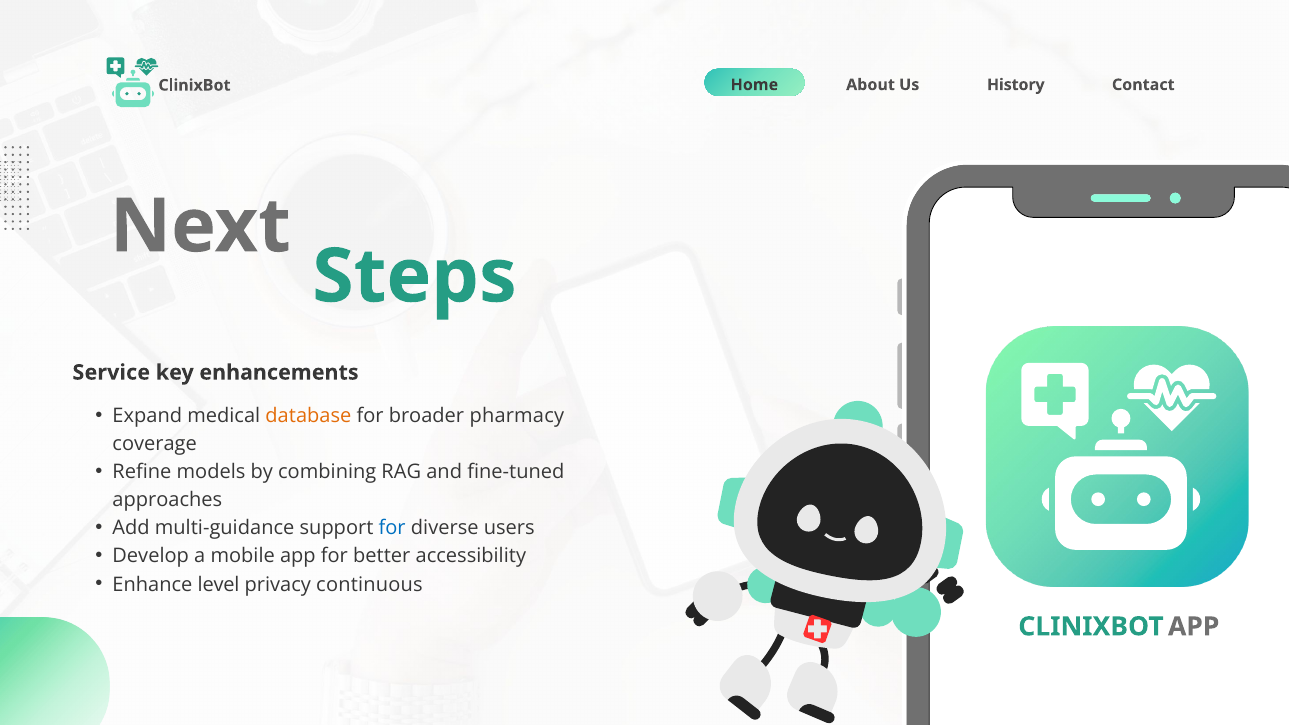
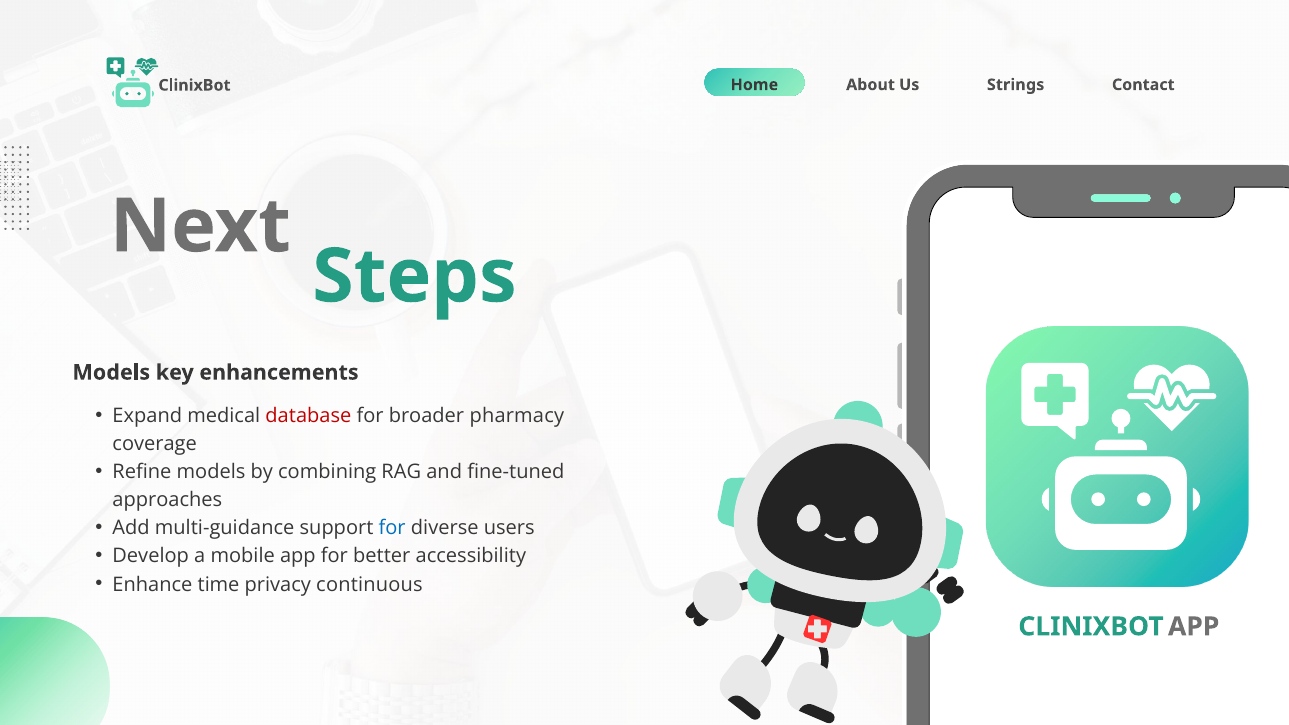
History: History -> Strings
Service at (111, 373): Service -> Models
database colour: orange -> red
level: level -> time
